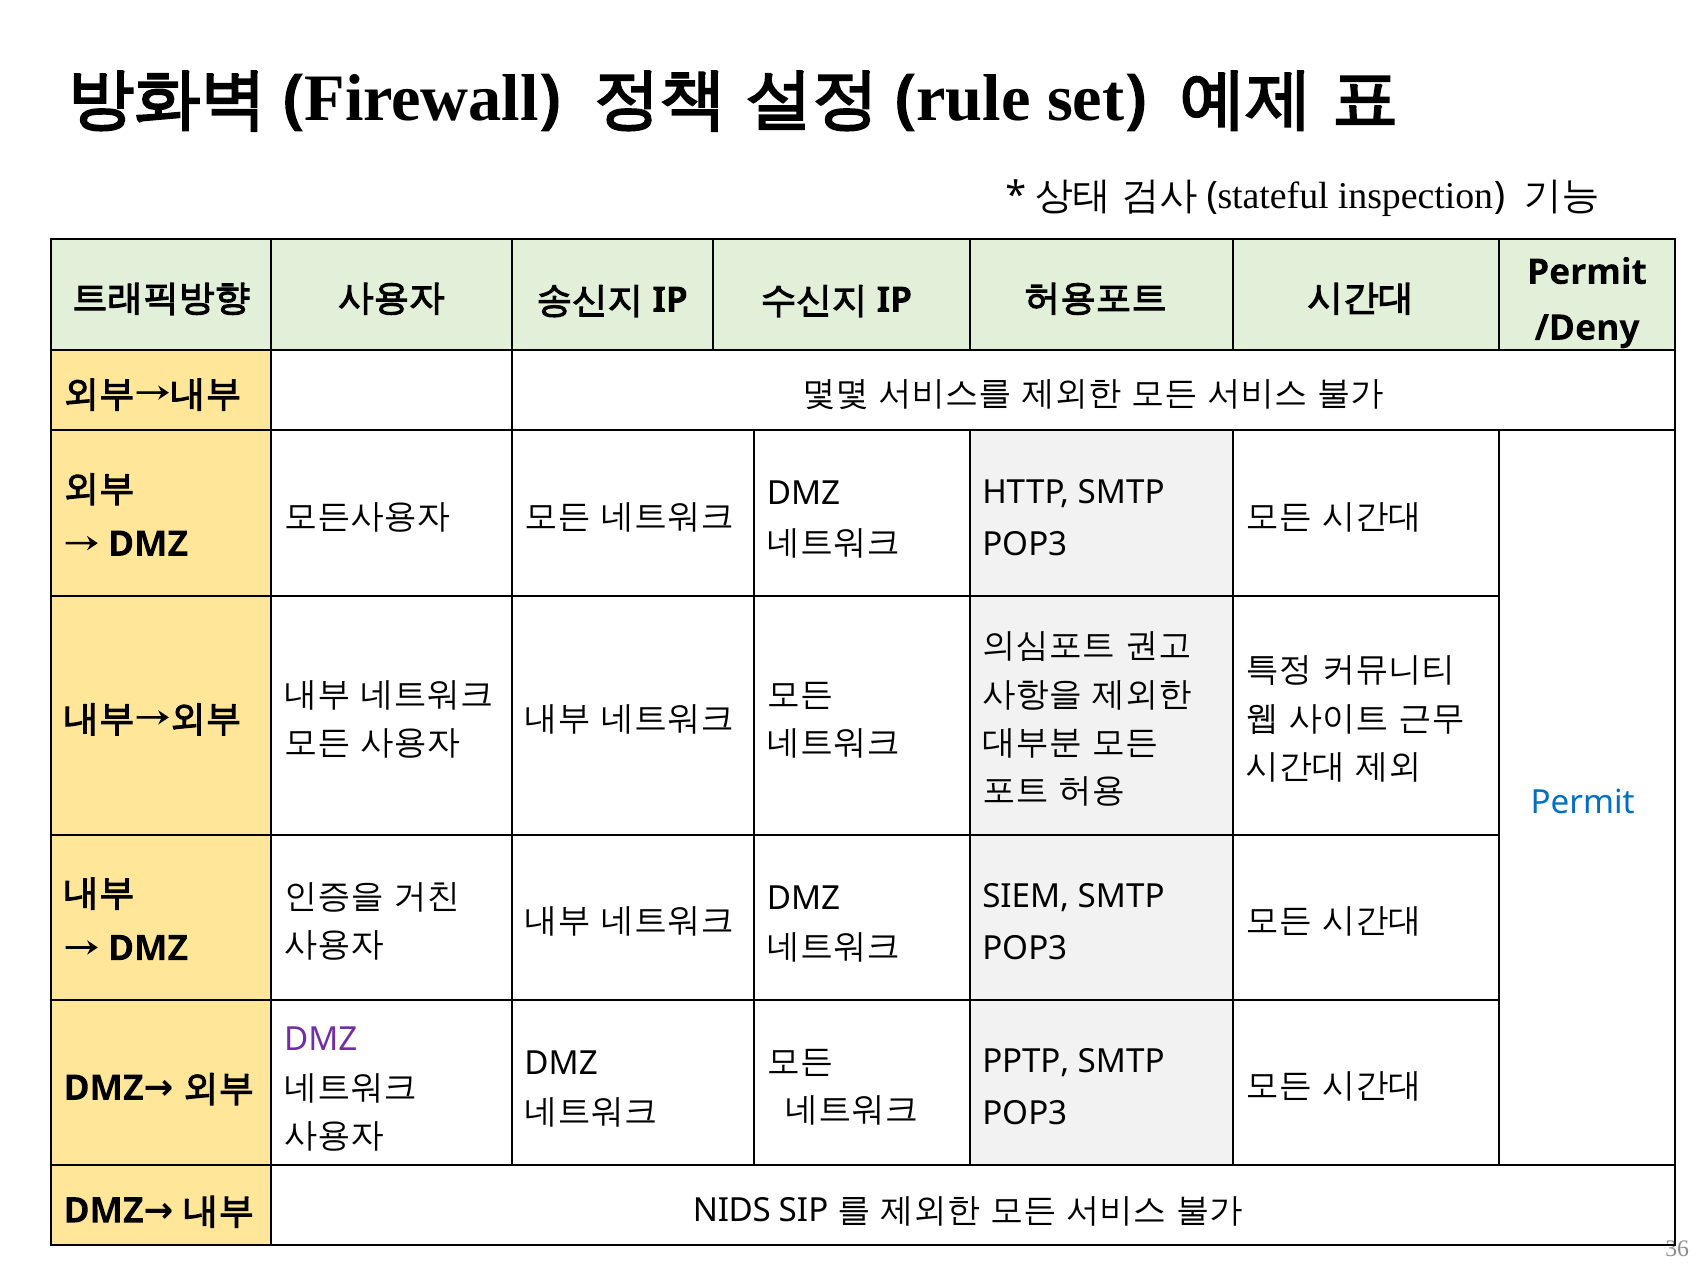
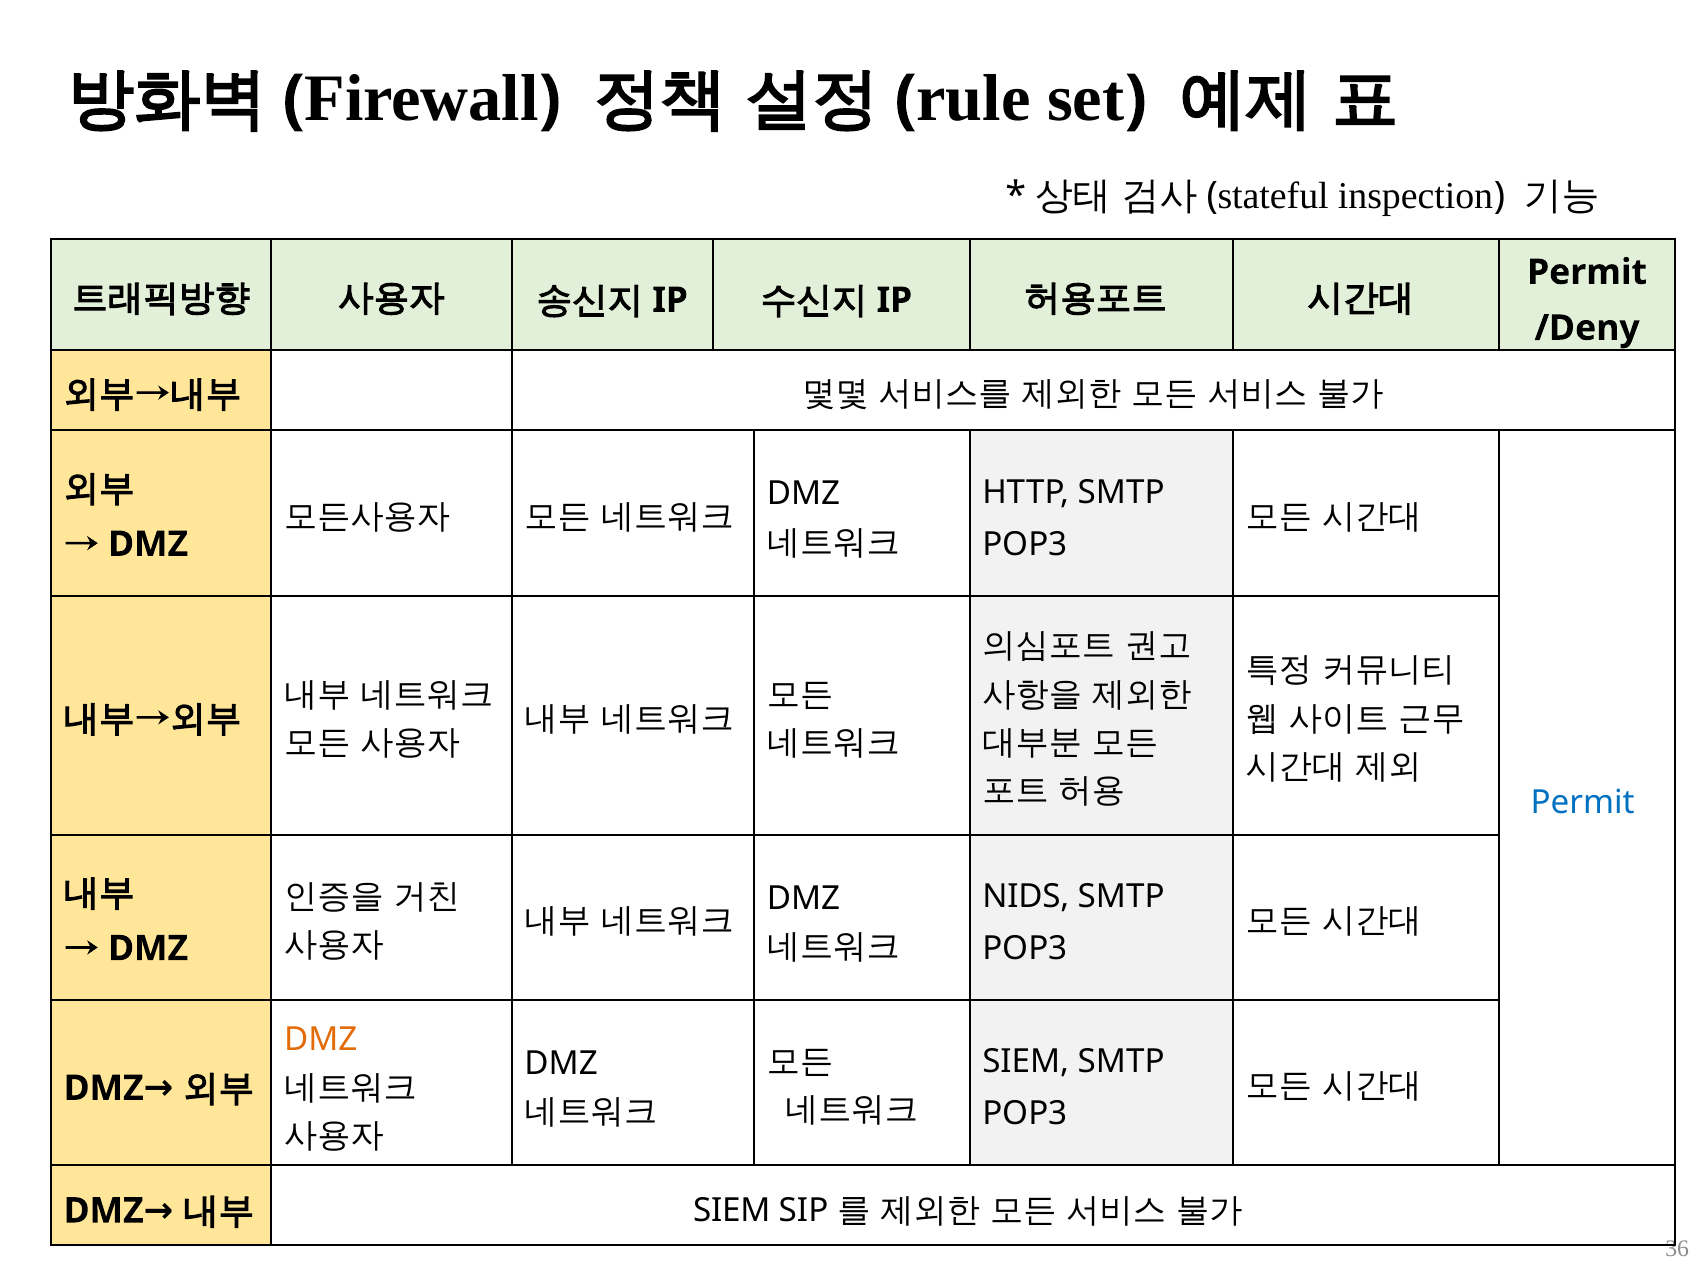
SIEM: SIEM -> NIDS
DMZ at (321, 1040) colour: purple -> orange
PPTP at (1026, 1062): PPTP -> SIEM
NIDS at (732, 1211): NIDS -> SIEM
